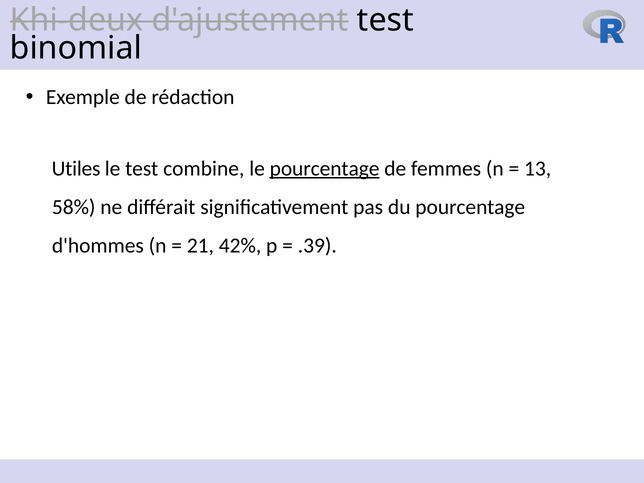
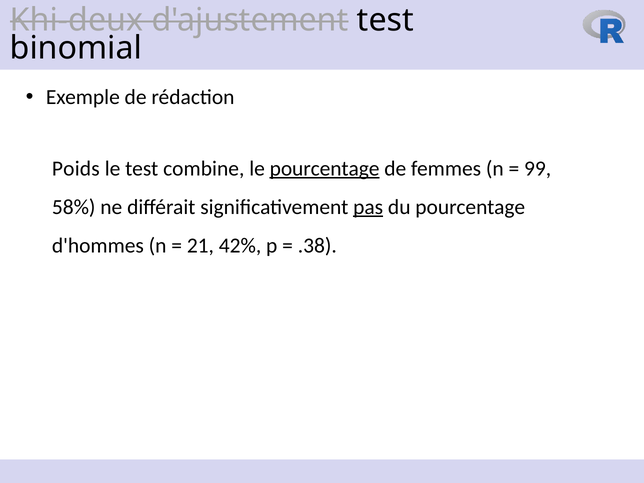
Utiles: Utiles -> Poids
13: 13 -> 99
pas underline: none -> present
.39: .39 -> .38
